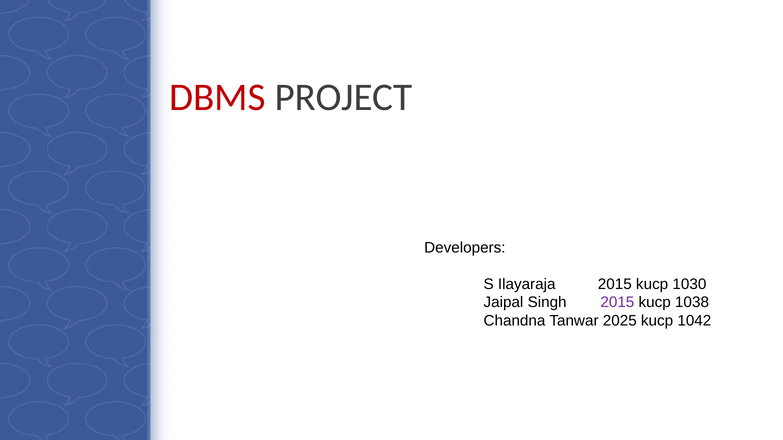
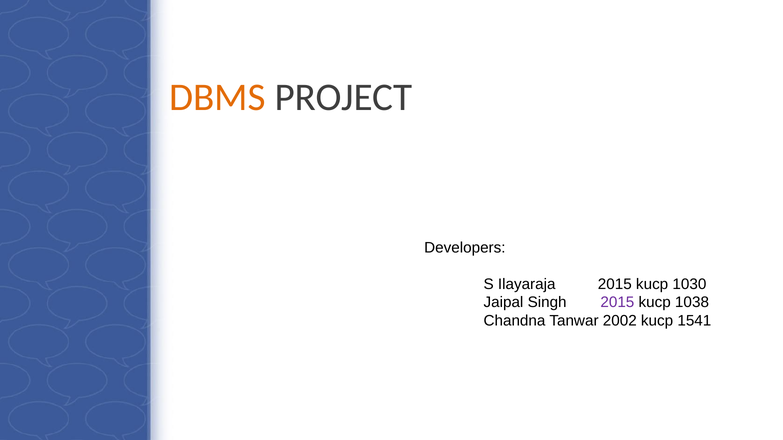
DBMS colour: red -> orange
2025: 2025 -> 2002
1042: 1042 -> 1541
